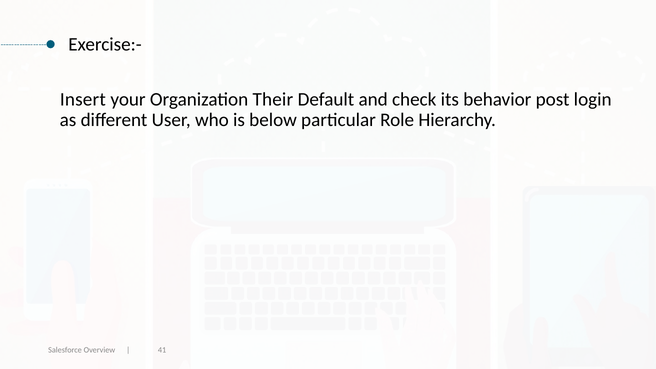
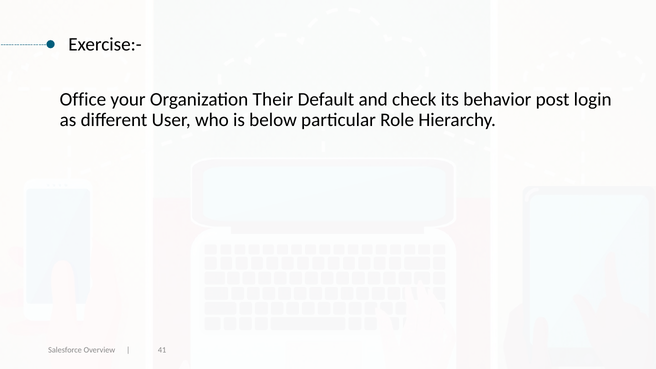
Insert: Insert -> Office
